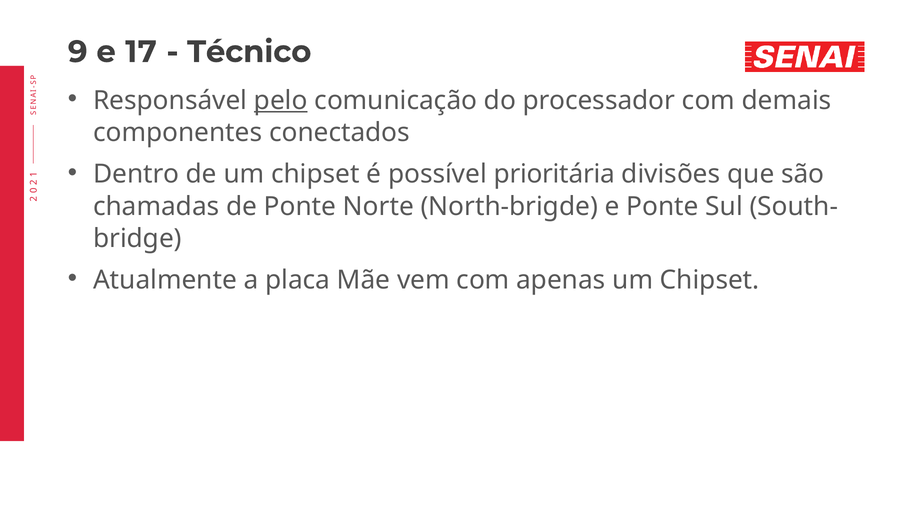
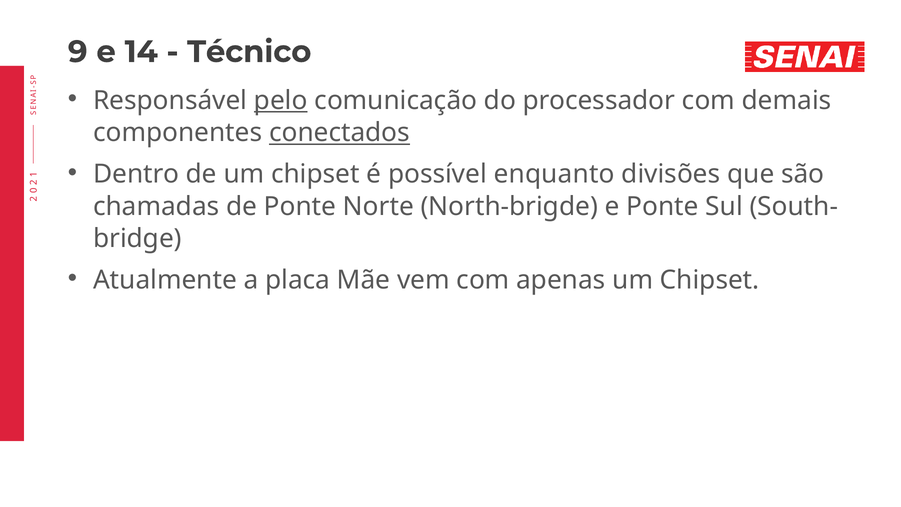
17: 17 -> 14
conectados underline: none -> present
prioritária: prioritária -> enquanto
